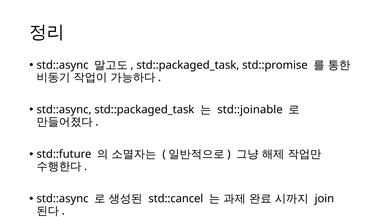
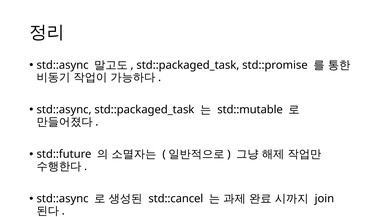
std::joinable: std::joinable -> std::mutable
